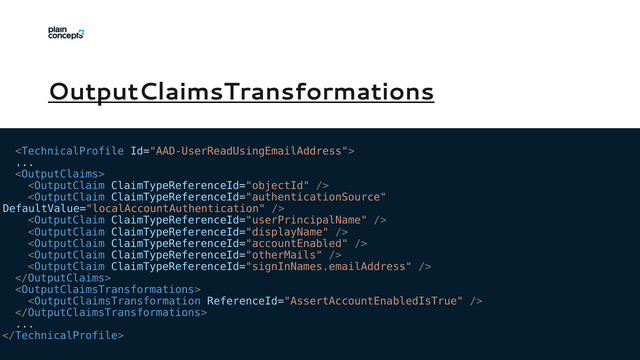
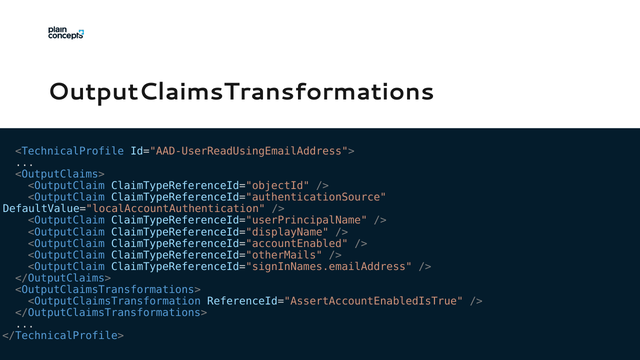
OutputClaimsTransformations underline: present -> none
